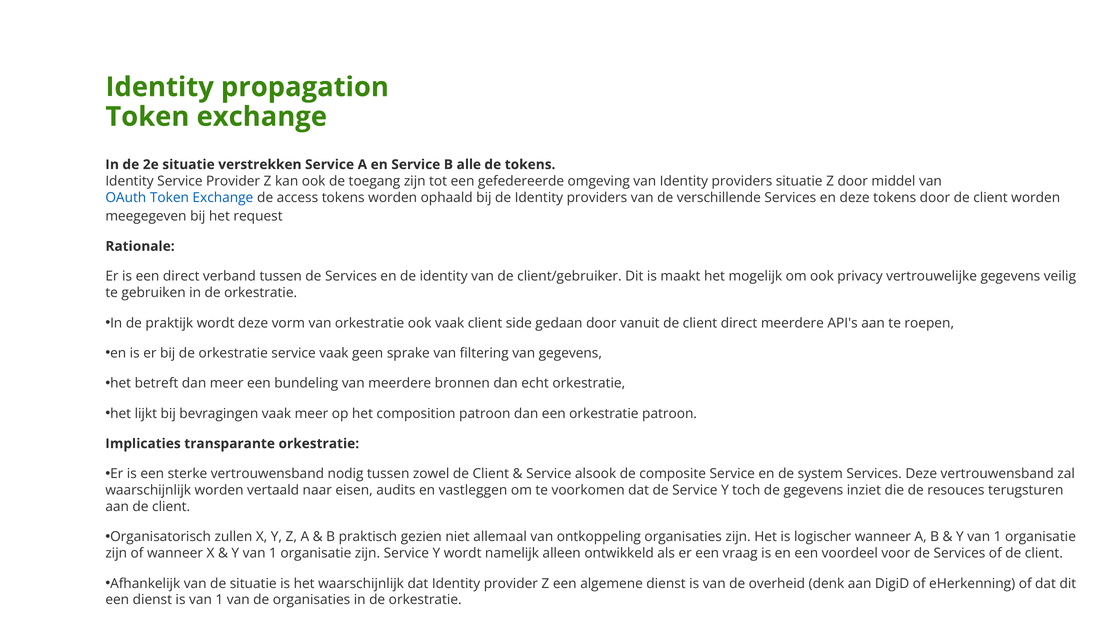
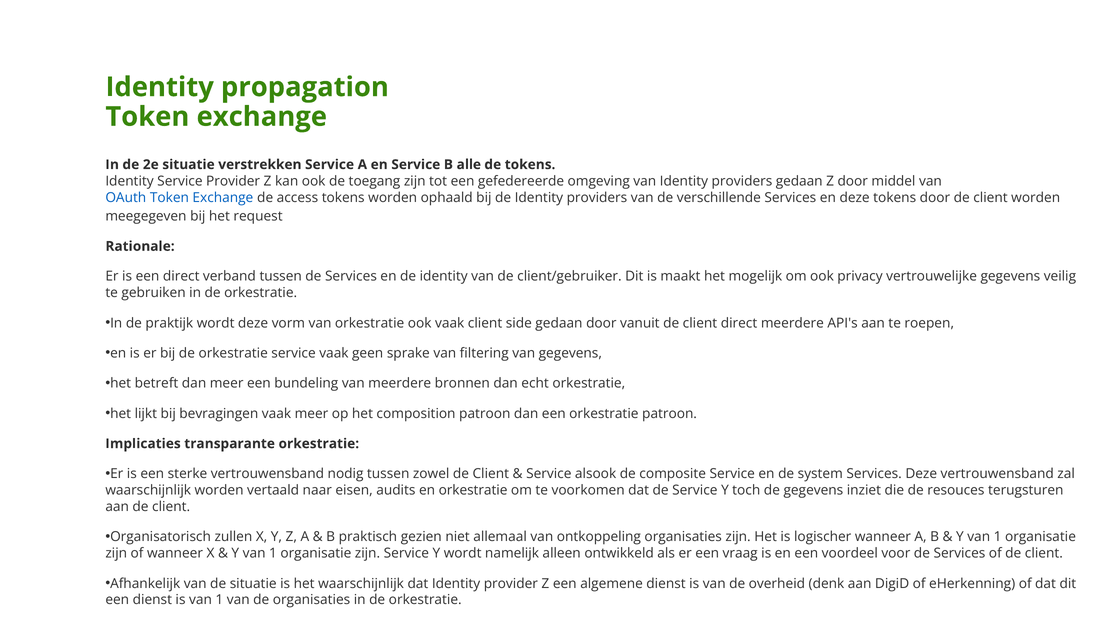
providers situatie: situatie -> gedaan
en vastleggen: vastleggen -> orkestratie
